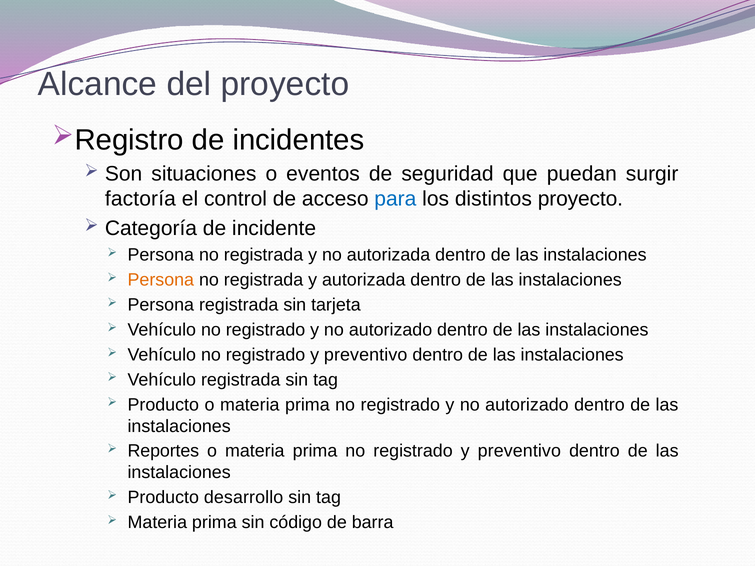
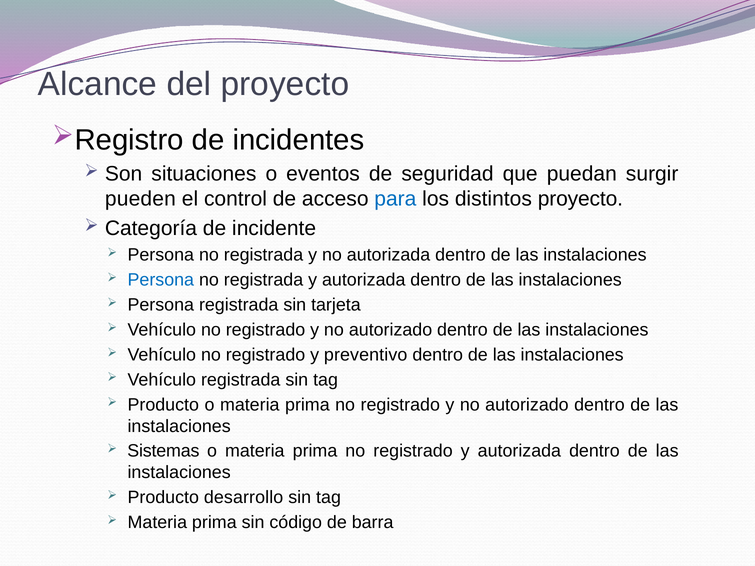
factoría: factoría -> pueden
Persona at (161, 280) colour: orange -> blue
Reportes: Reportes -> Sistemas
preventivo at (519, 451): preventivo -> autorizada
